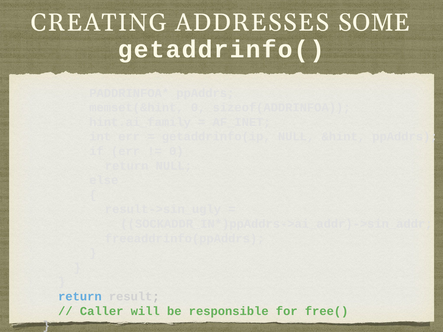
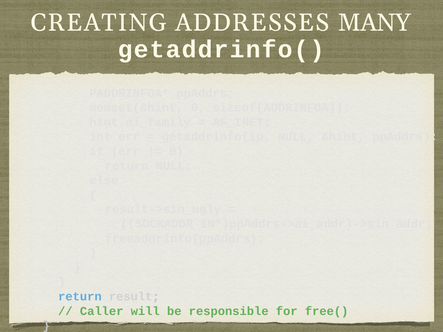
SOME: SOME -> MANY
